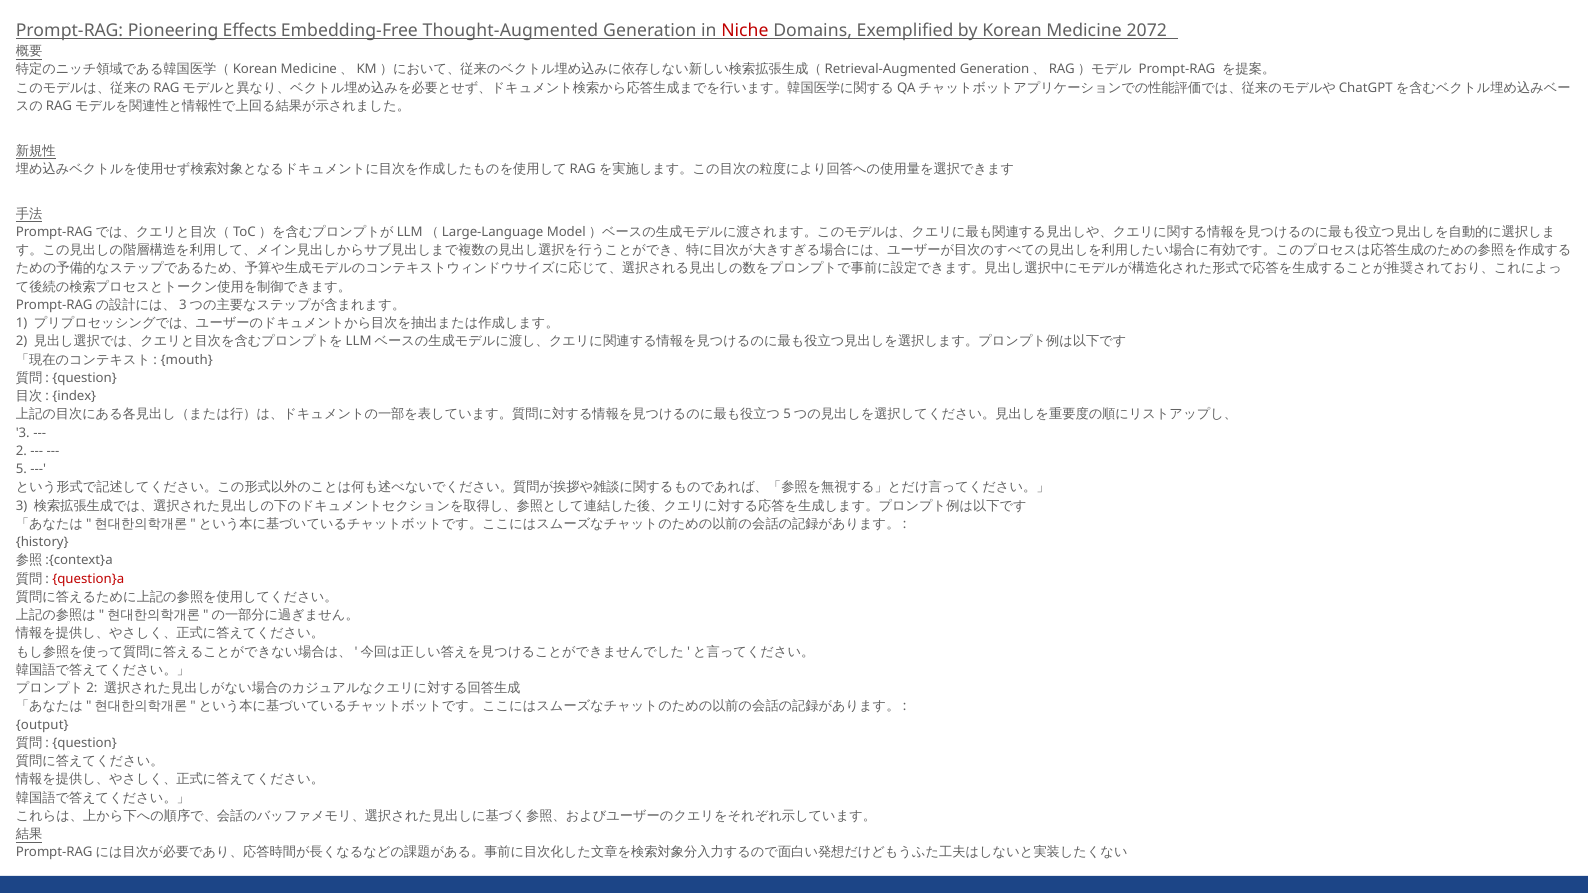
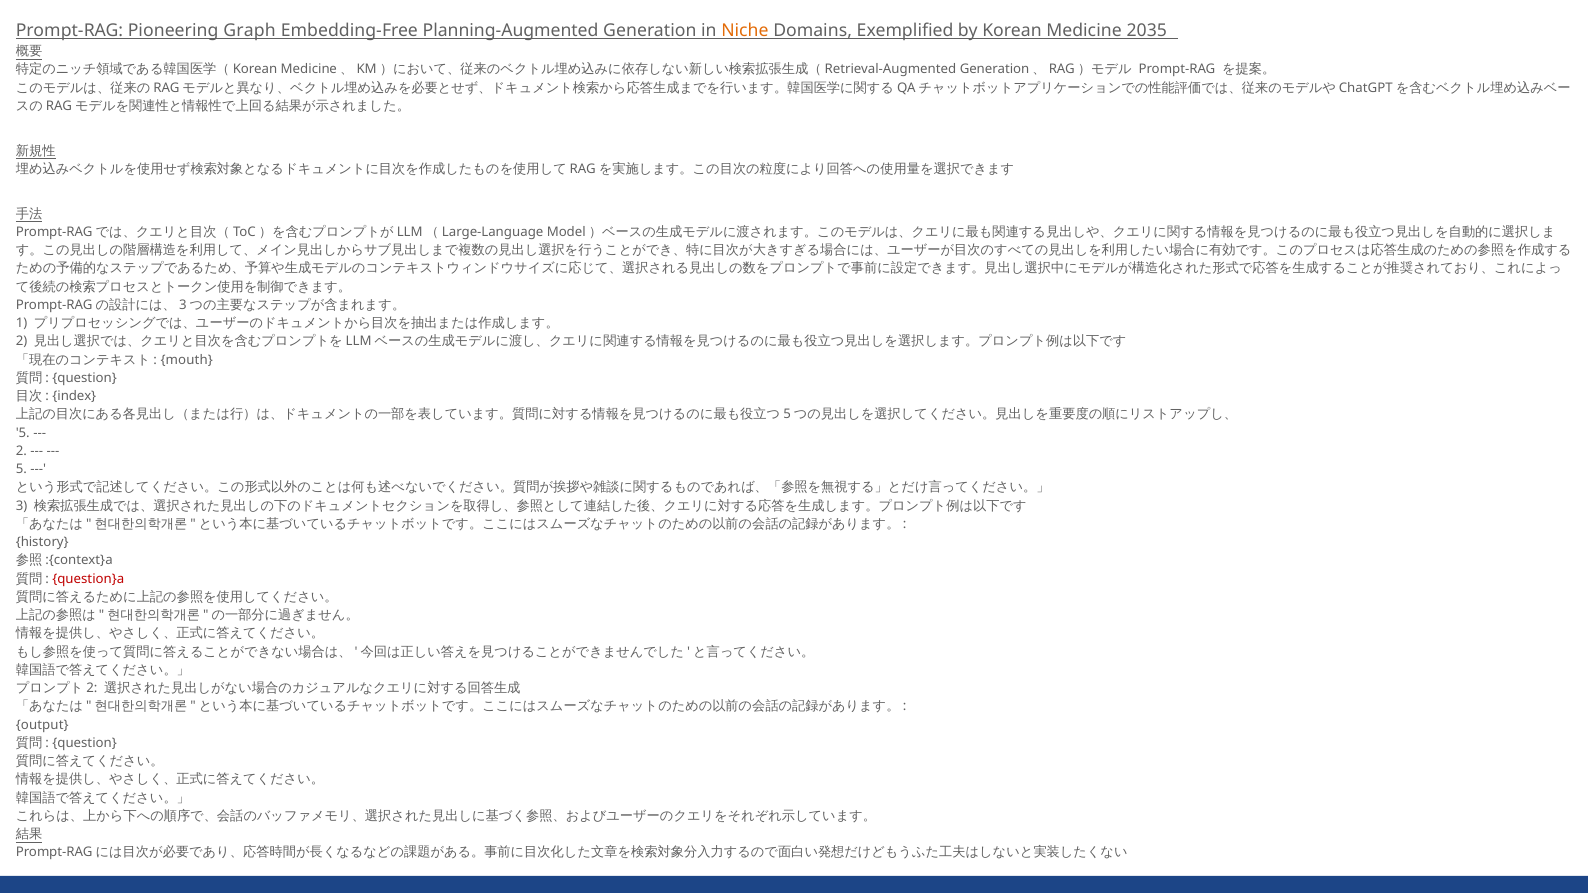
Effects: Effects -> Graph
Thought-Augmented: Thought-Augmented -> Planning-Augmented
Niche colour: red -> orange
2072: 2072 -> 2035
3 at (23, 433): 3 -> 5
